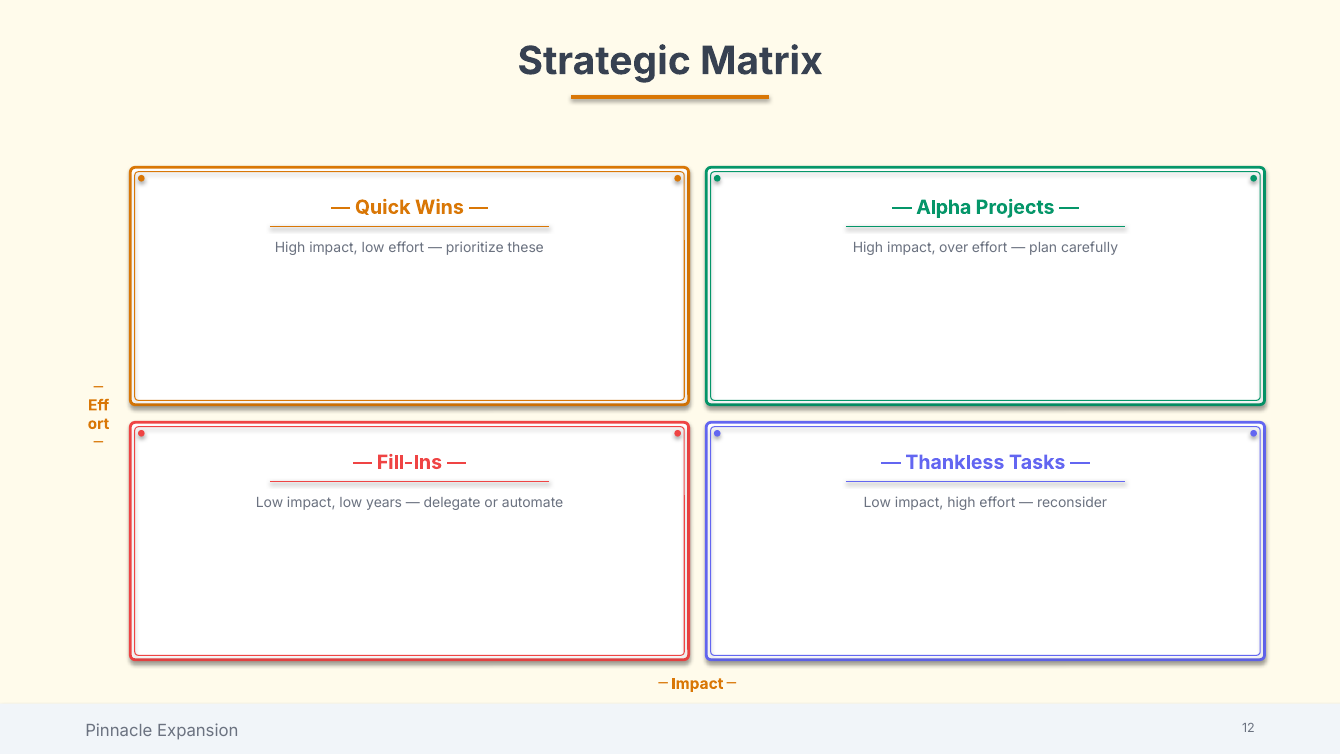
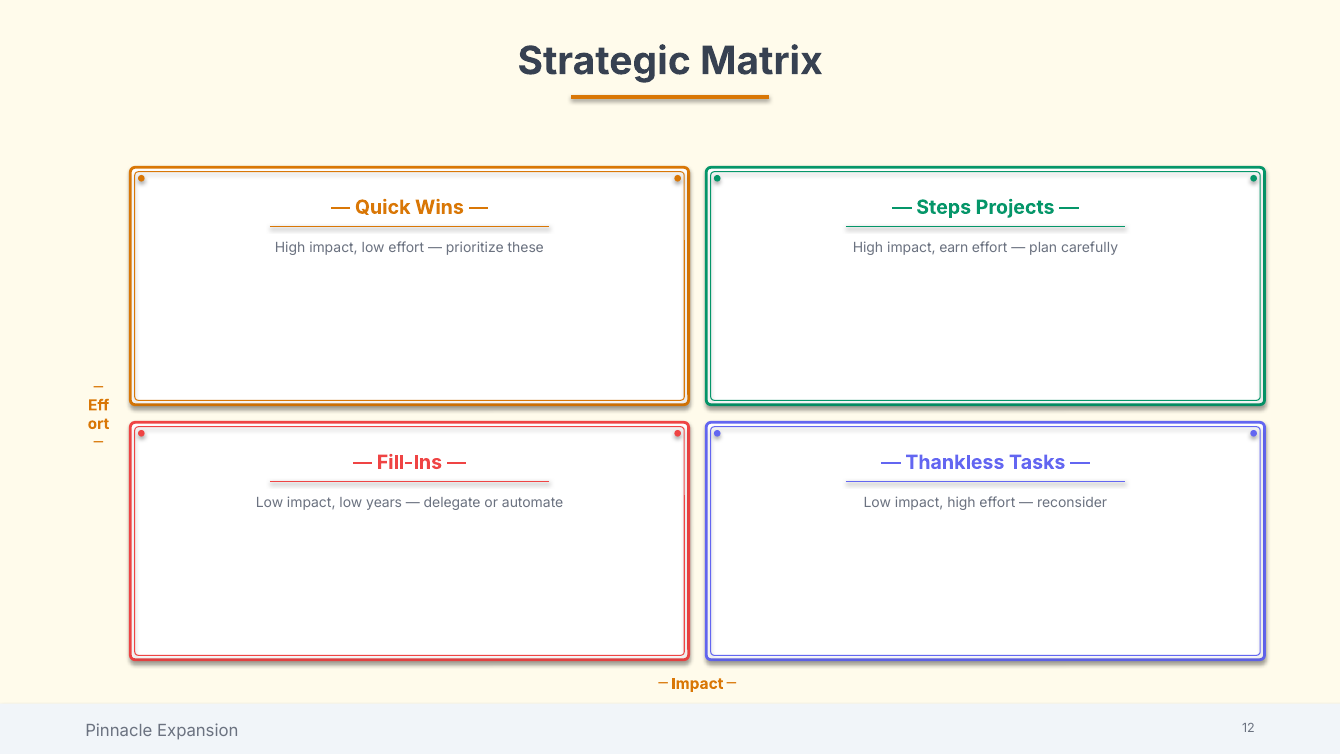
Alpha: Alpha -> Steps
over: over -> earn
